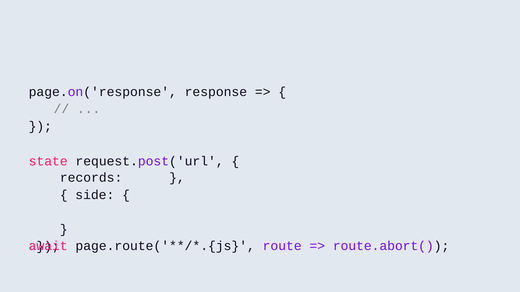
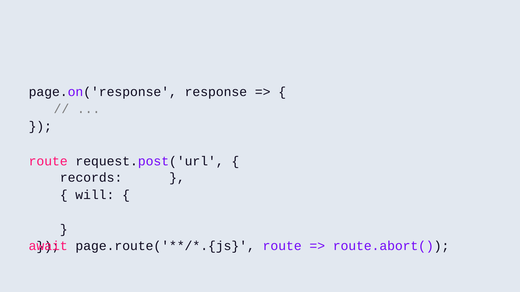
state at (48, 162): state -> route
side: side -> will
